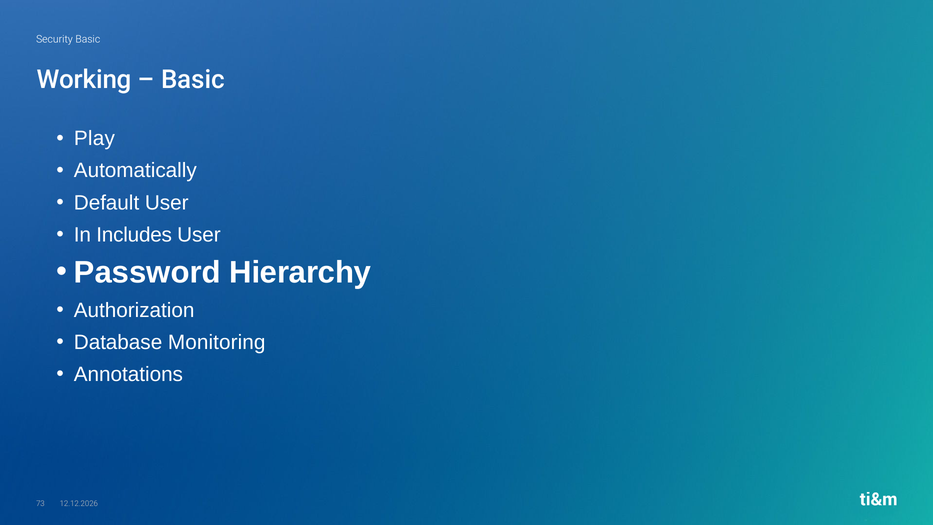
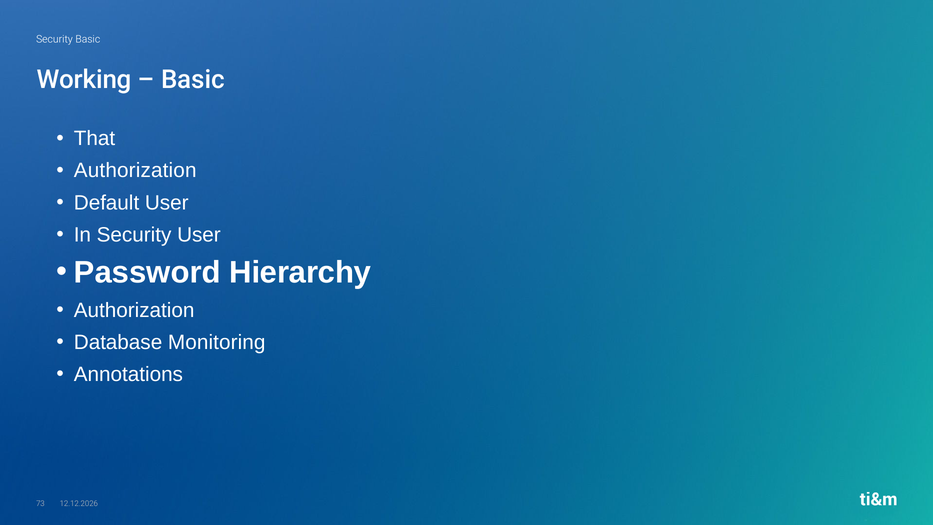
Play: Play -> That
Automatically at (135, 171): Automatically -> Authorization
In Includes: Includes -> Security
